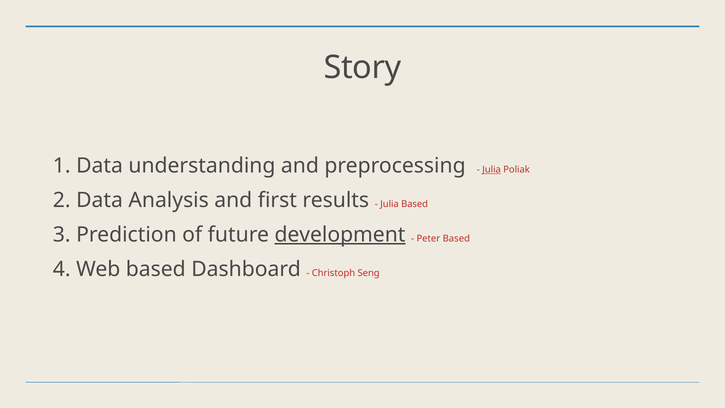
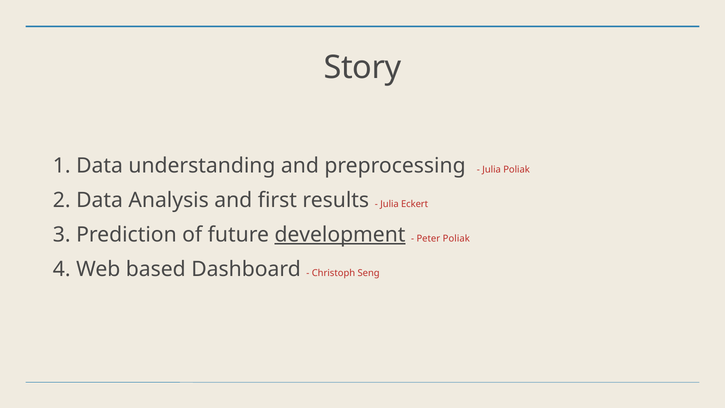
Julia at (492, 169) underline: present -> none
Julia Based: Based -> Eckert
Peter Based: Based -> Poliak
